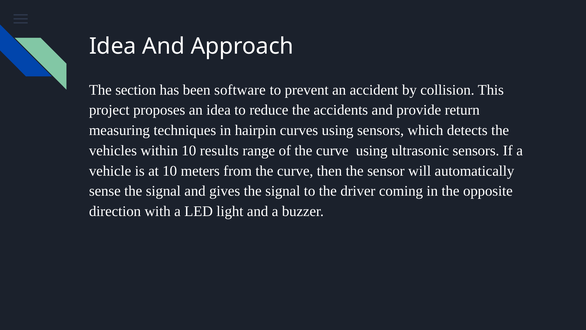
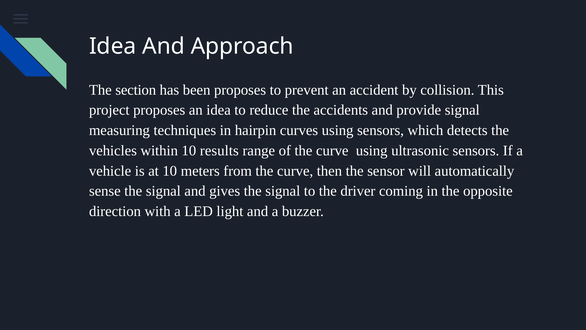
been software: software -> proposes
provide return: return -> signal
